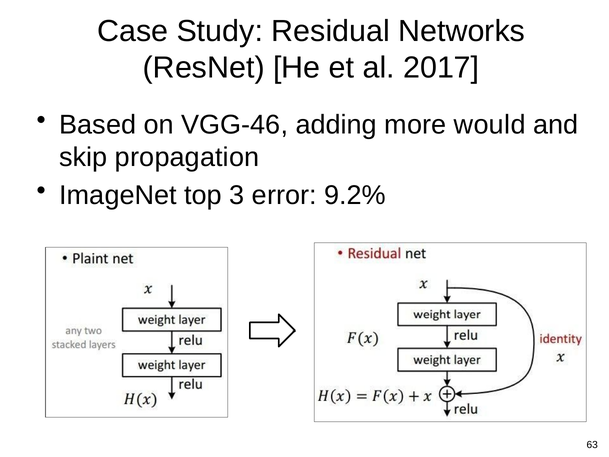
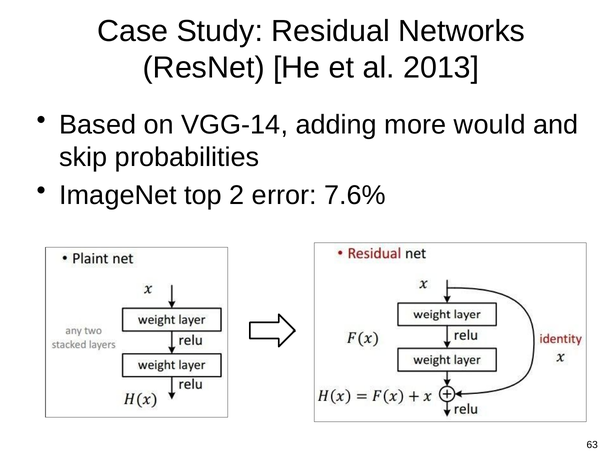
2017: 2017 -> 2013
VGG-46: VGG-46 -> VGG-14
propagation: propagation -> probabilities
3: 3 -> 2
9.2%: 9.2% -> 7.6%
